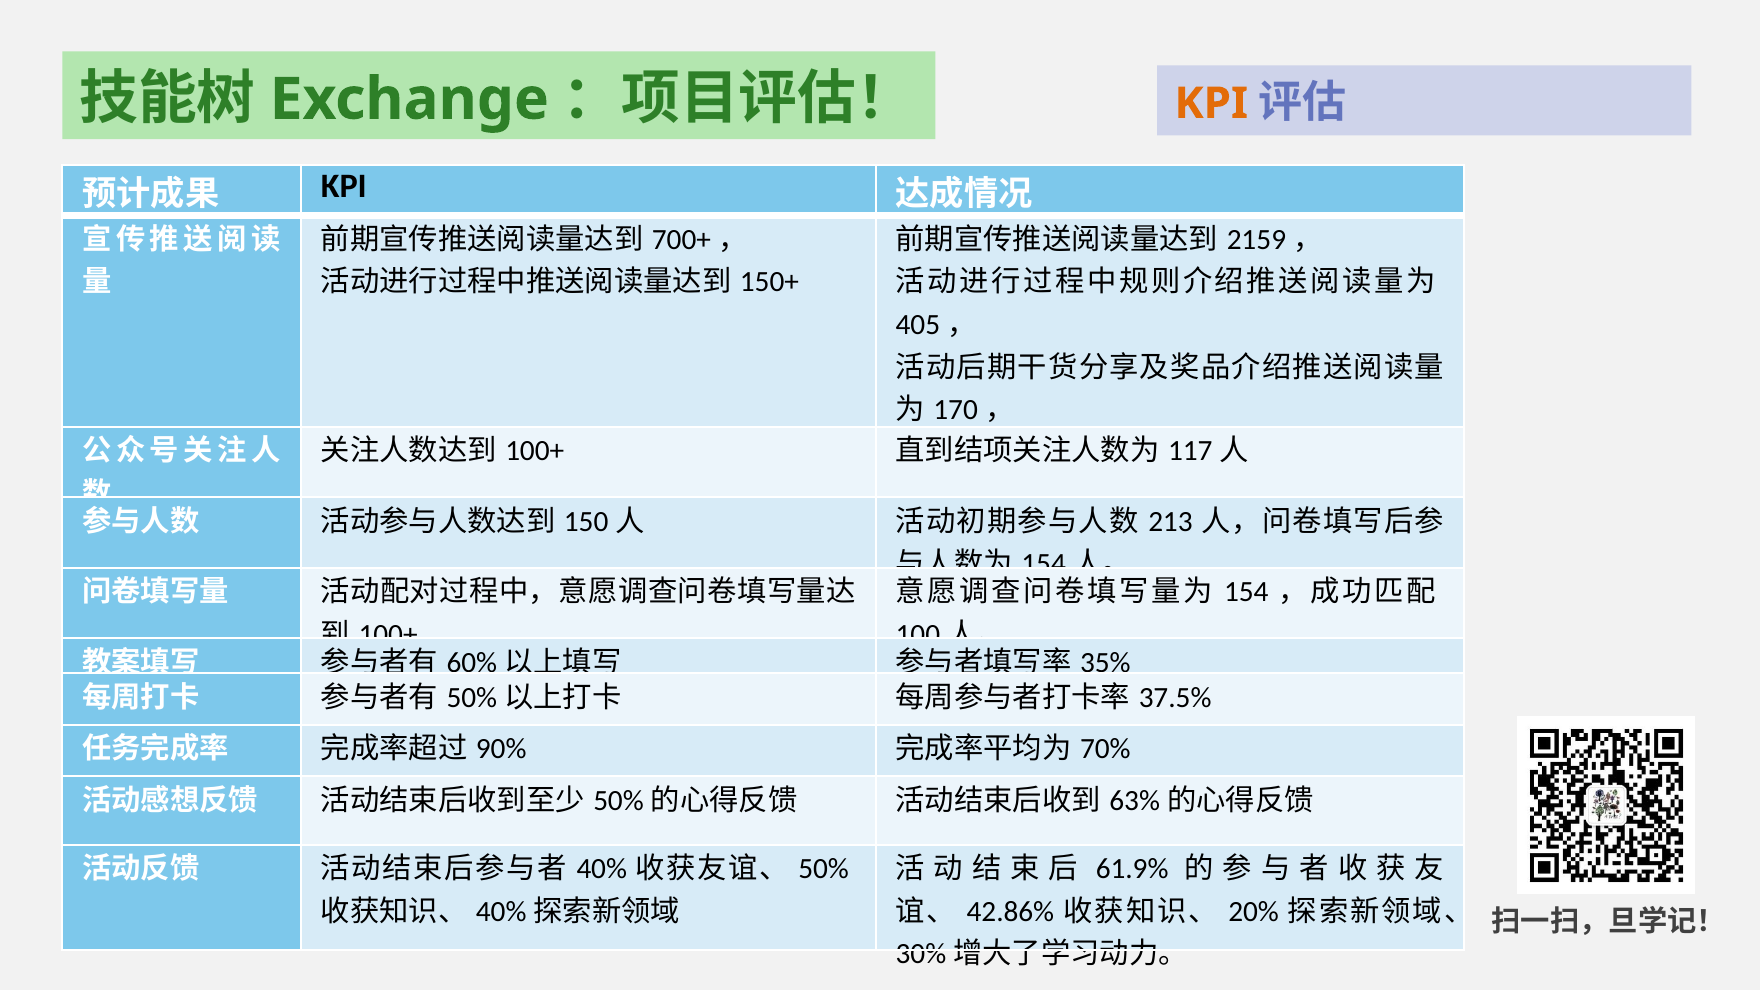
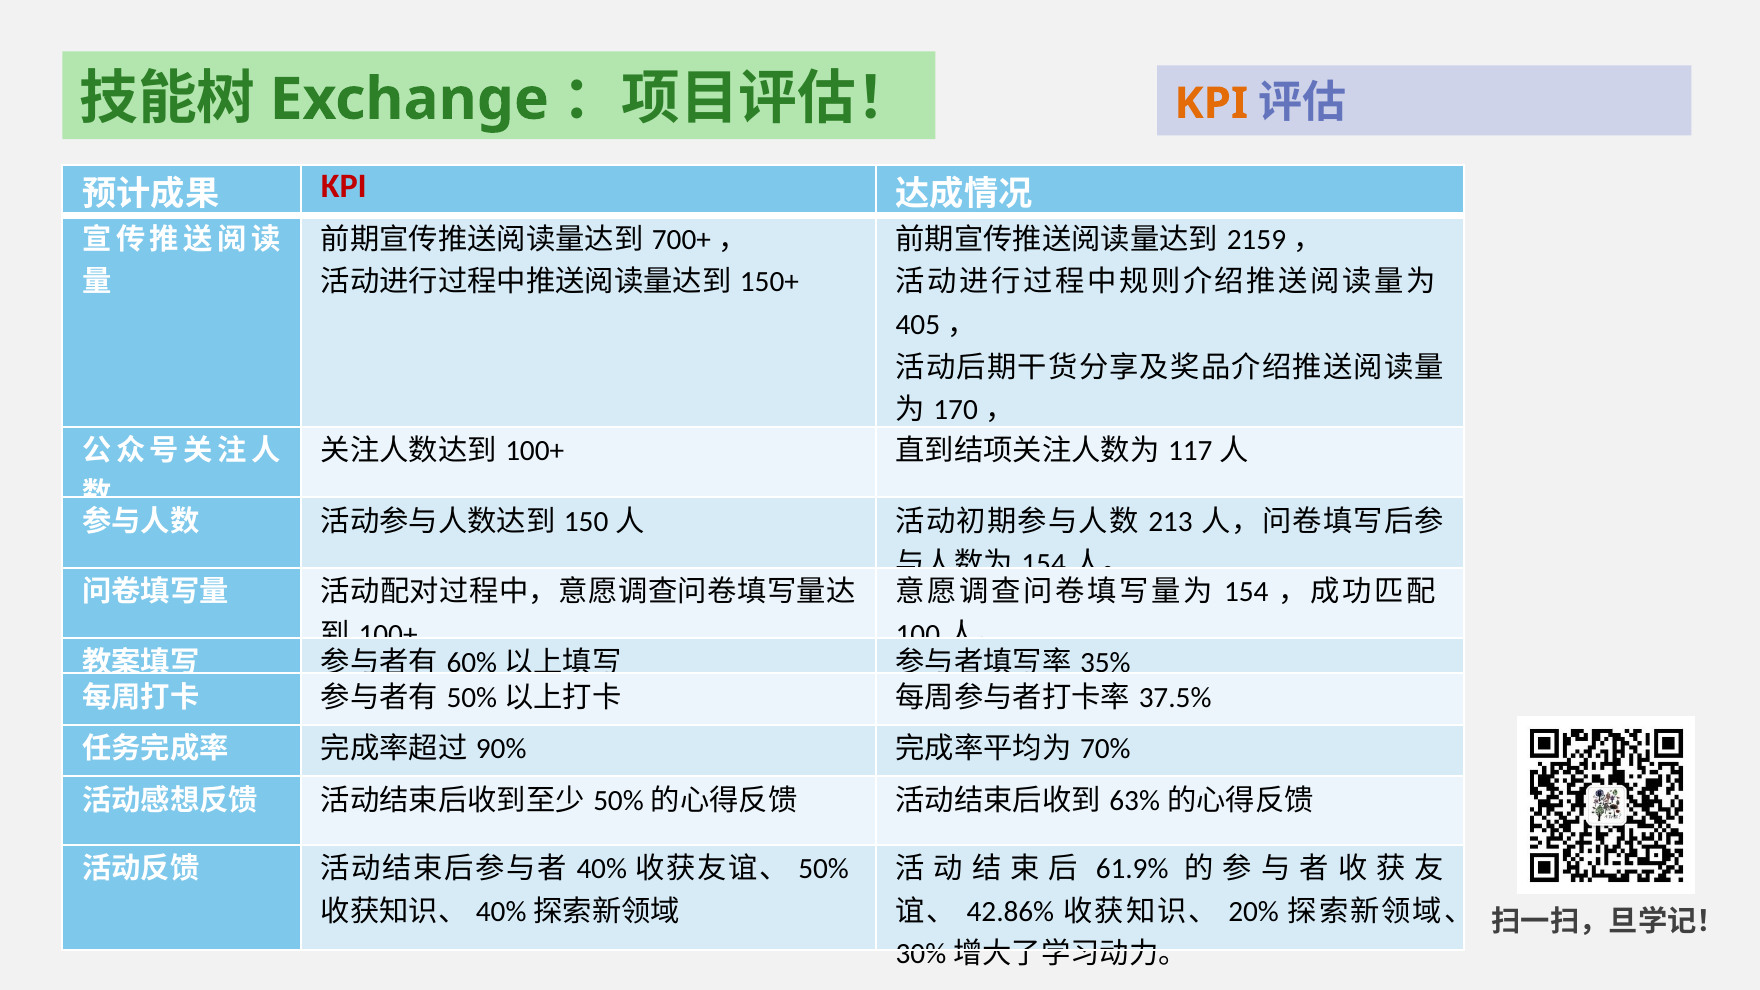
KPI at (344, 187) colour: black -> red
